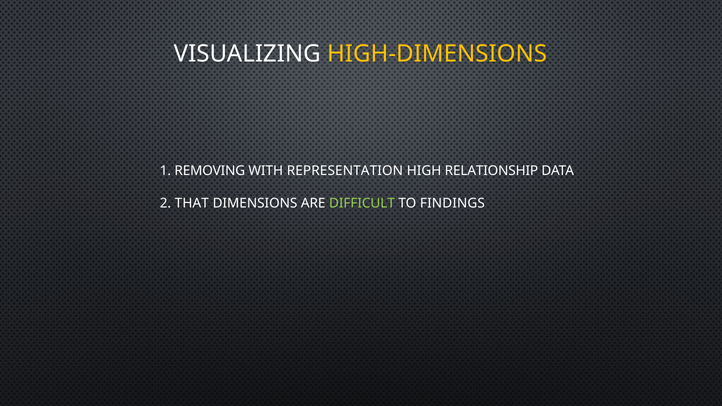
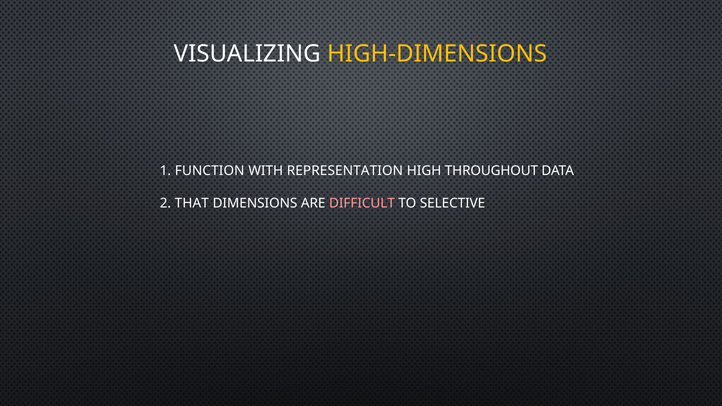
REMOVING: REMOVING -> FUNCTION
RELATIONSHIP: RELATIONSHIP -> THROUGHOUT
DIFFICULT colour: light green -> pink
FINDINGS: FINDINGS -> SELECTIVE
